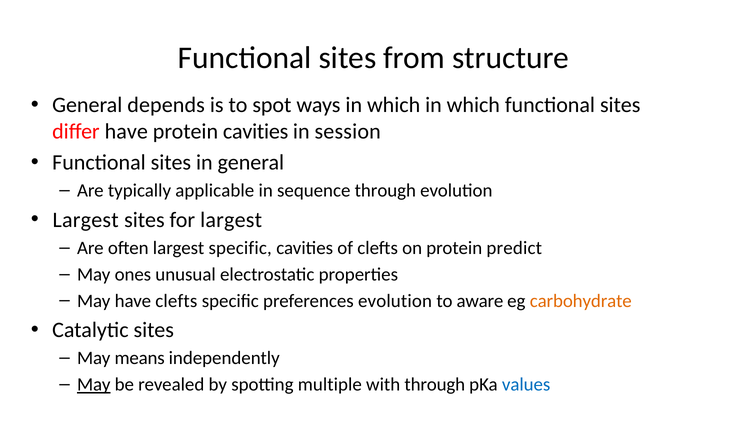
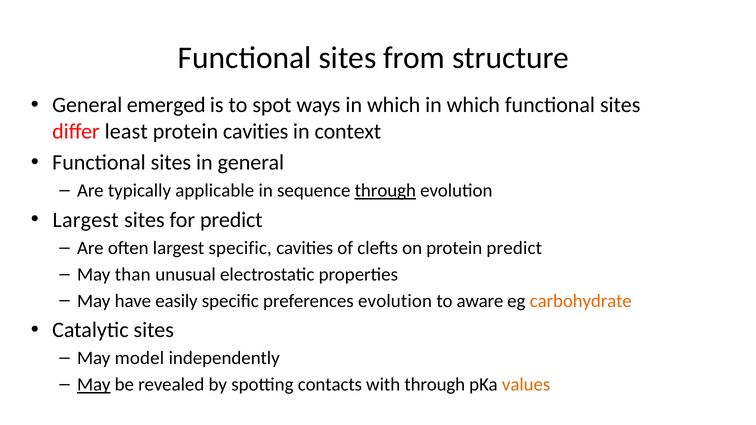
depends: depends -> emerged
differ have: have -> least
session: session -> context
through at (385, 191) underline: none -> present
for largest: largest -> predict
ones: ones -> than
have clefts: clefts -> easily
means: means -> model
multiple: multiple -> contacts
values colour: blue -> orange
